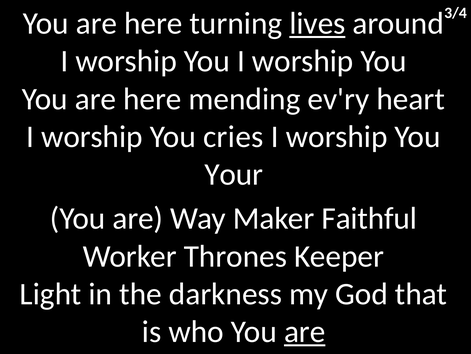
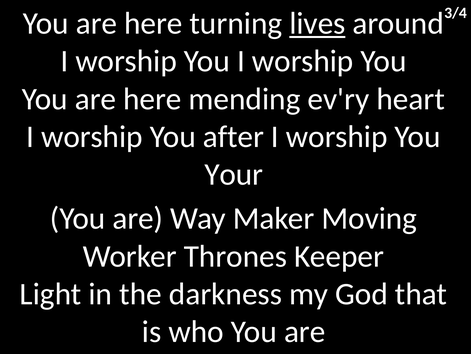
cries: cries -> after
Faithful: Faithful -> Moving
are at (305, 331) underline: present -> none
